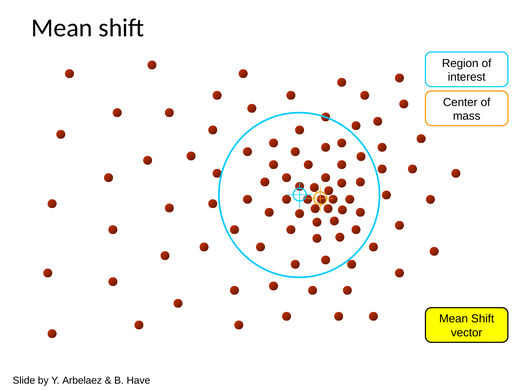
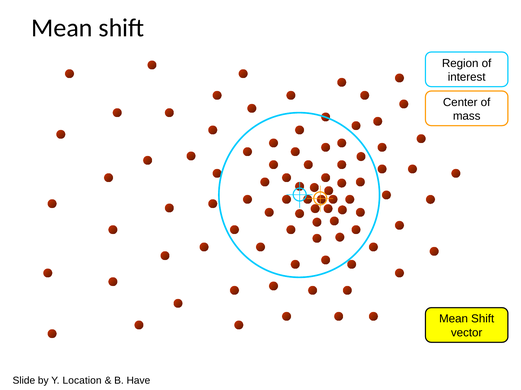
Arbelaez: Arbelaez -> Location
